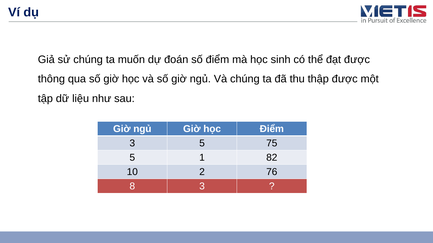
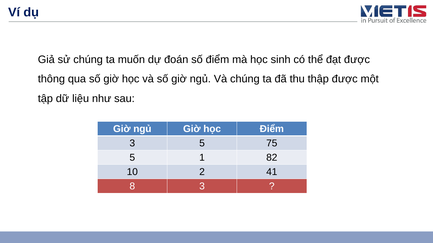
76: 76 -> 41
